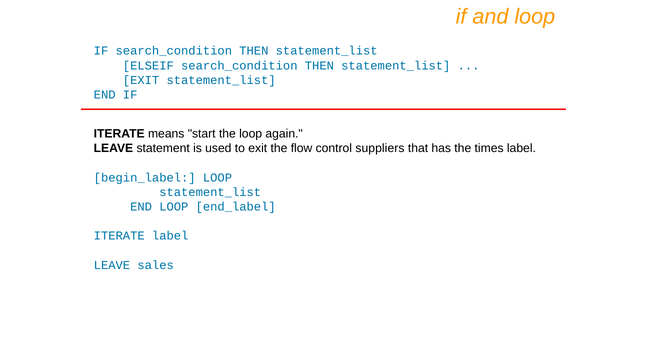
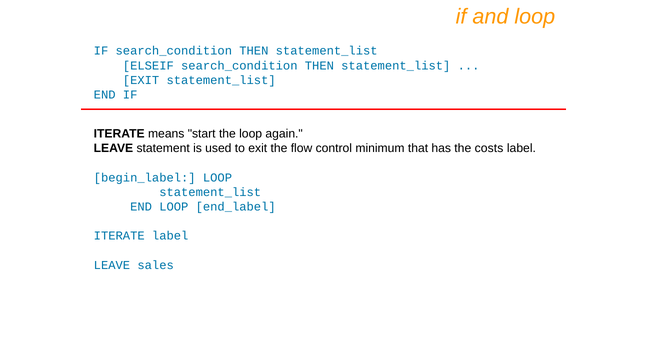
suppliers: suppliers -> minimum
times: times -> costs
